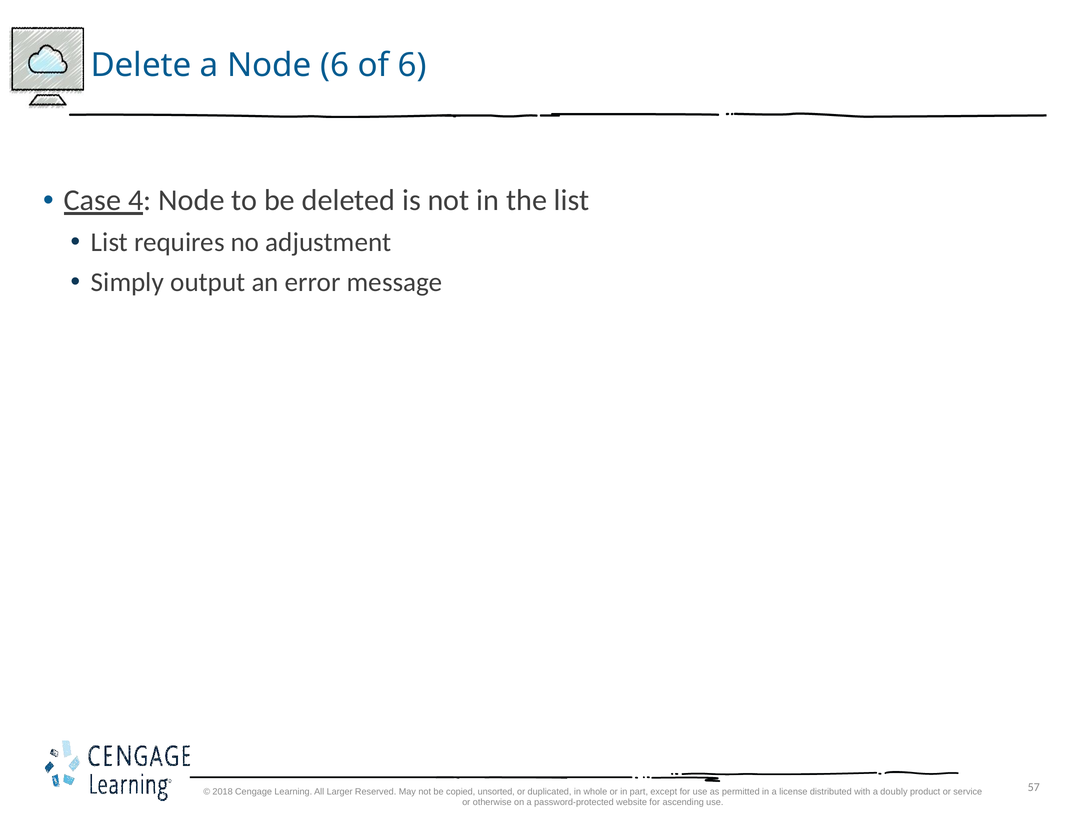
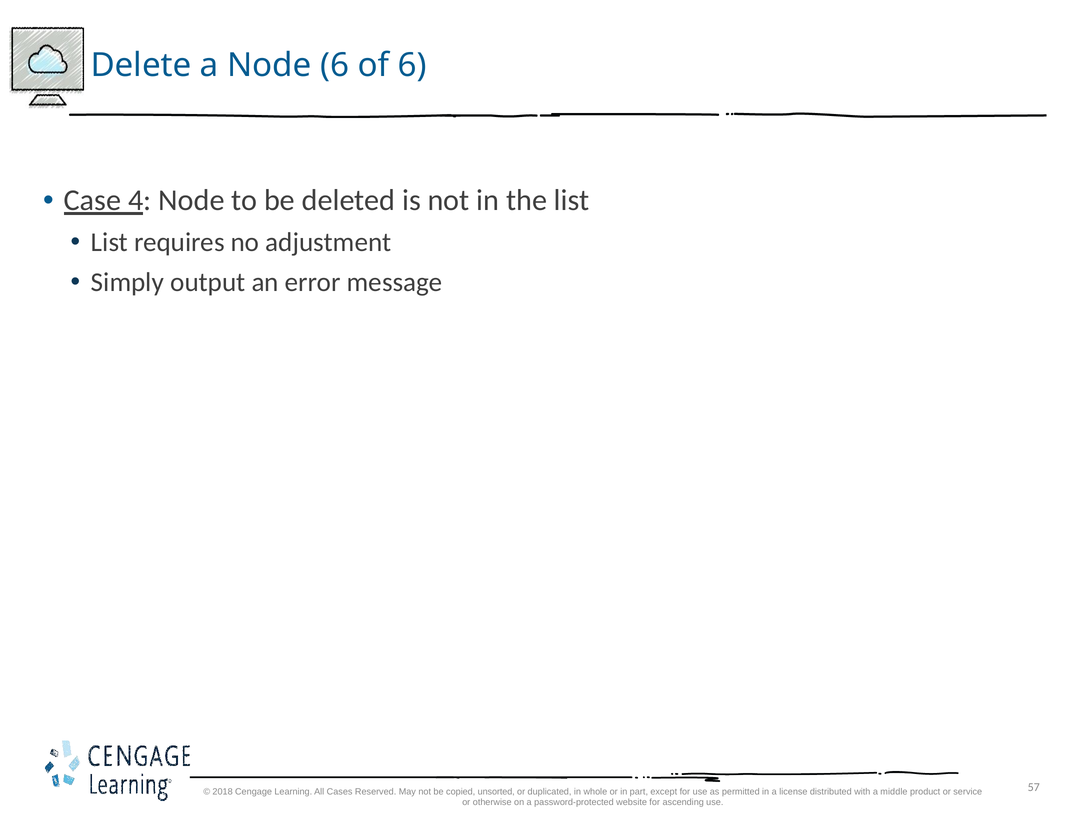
Larger: Larger -> Cases
doubly: doubly -> middle
